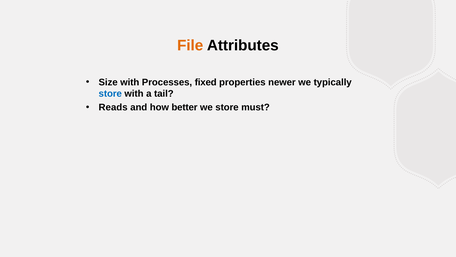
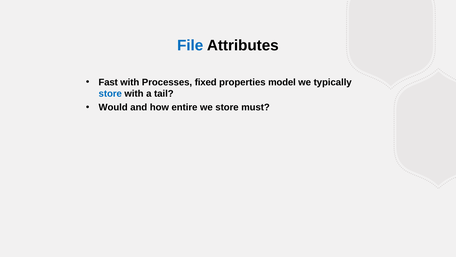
File colour: orange -> blue
Size: Size -> Fast
newer: newer -> model
Reads: Reads -> Would
better: better -> entire
